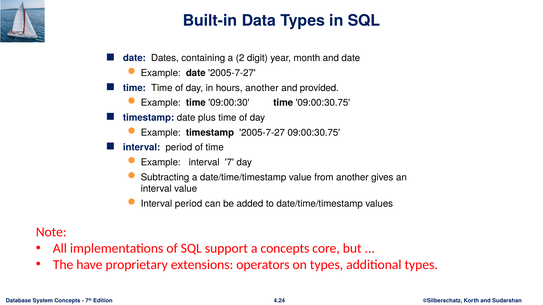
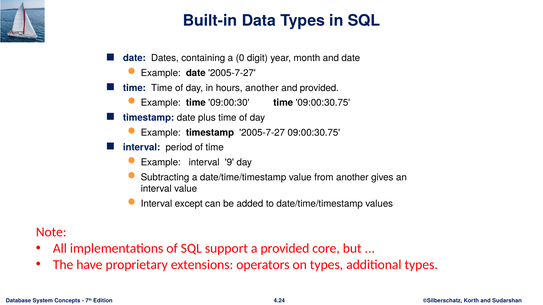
2: 2 -> 0
7: 7 -> 9
period at (189, 204): period -> except
a concepts: concepts -> provided
